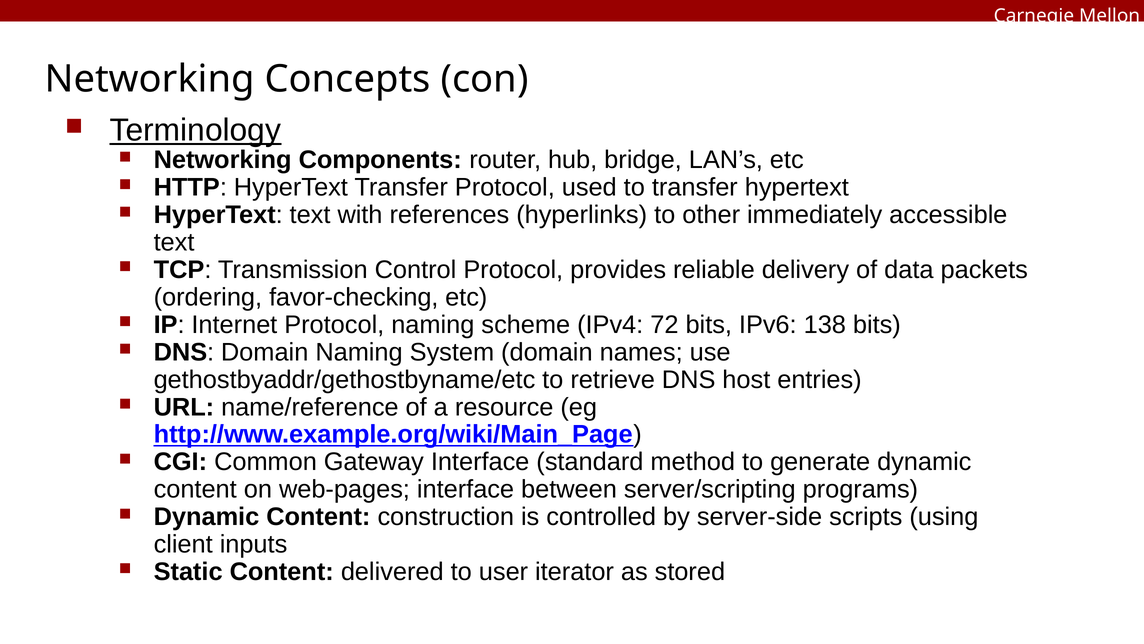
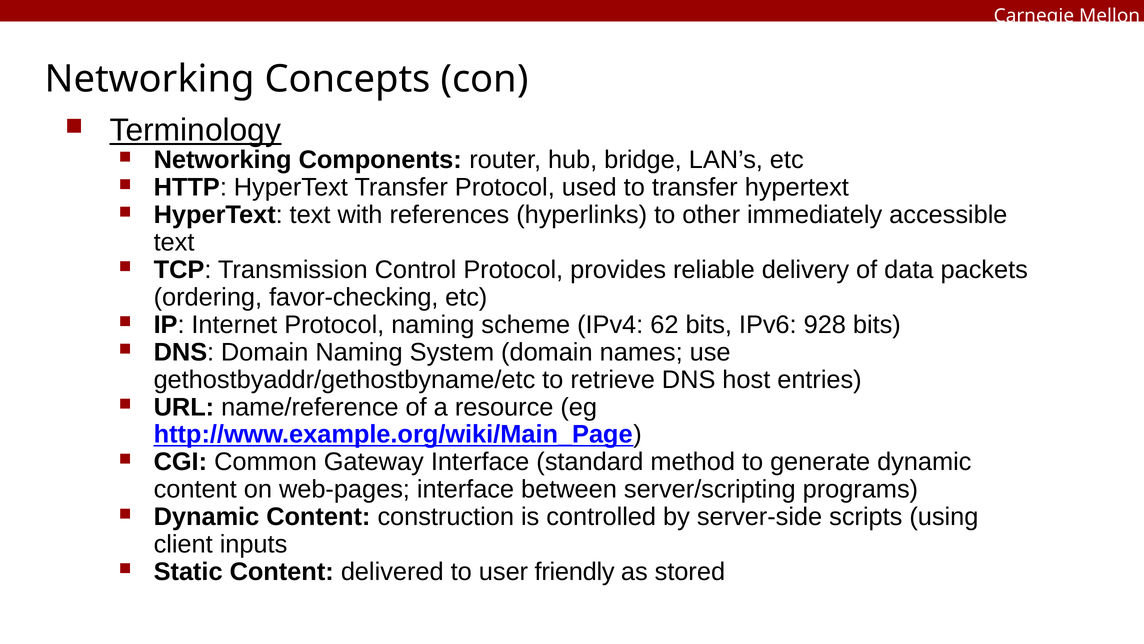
72: 72 -> 62
138: 138 -> 928
iterator: iterator -> friendly
